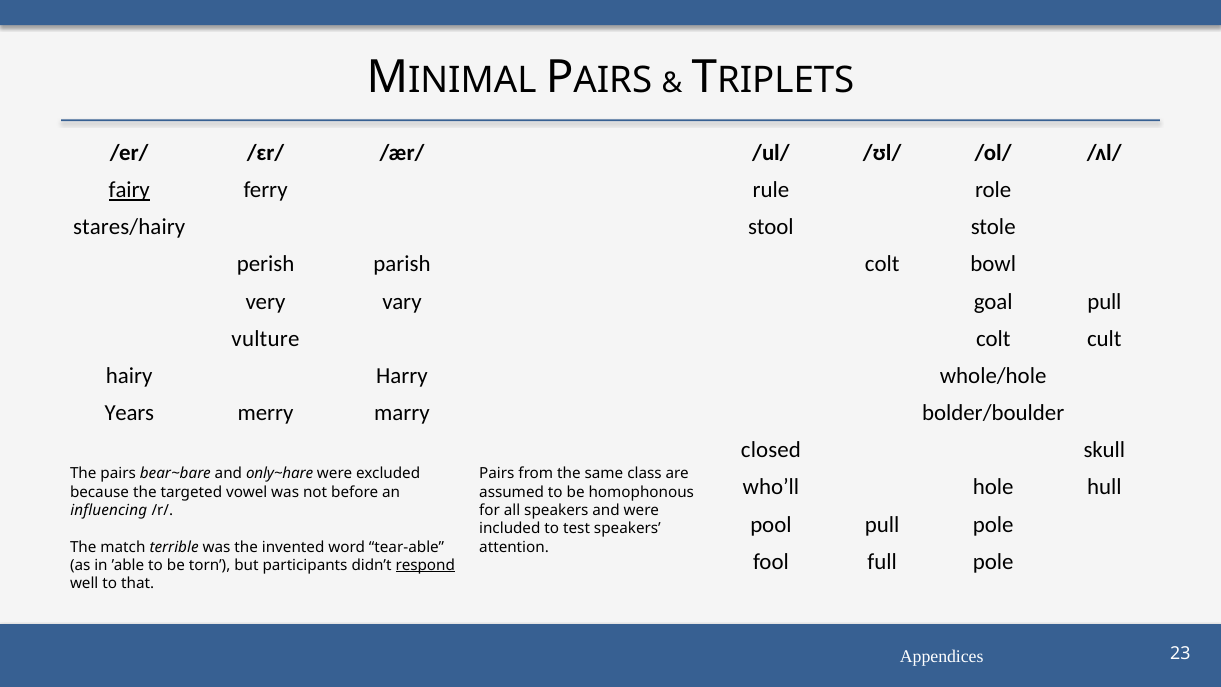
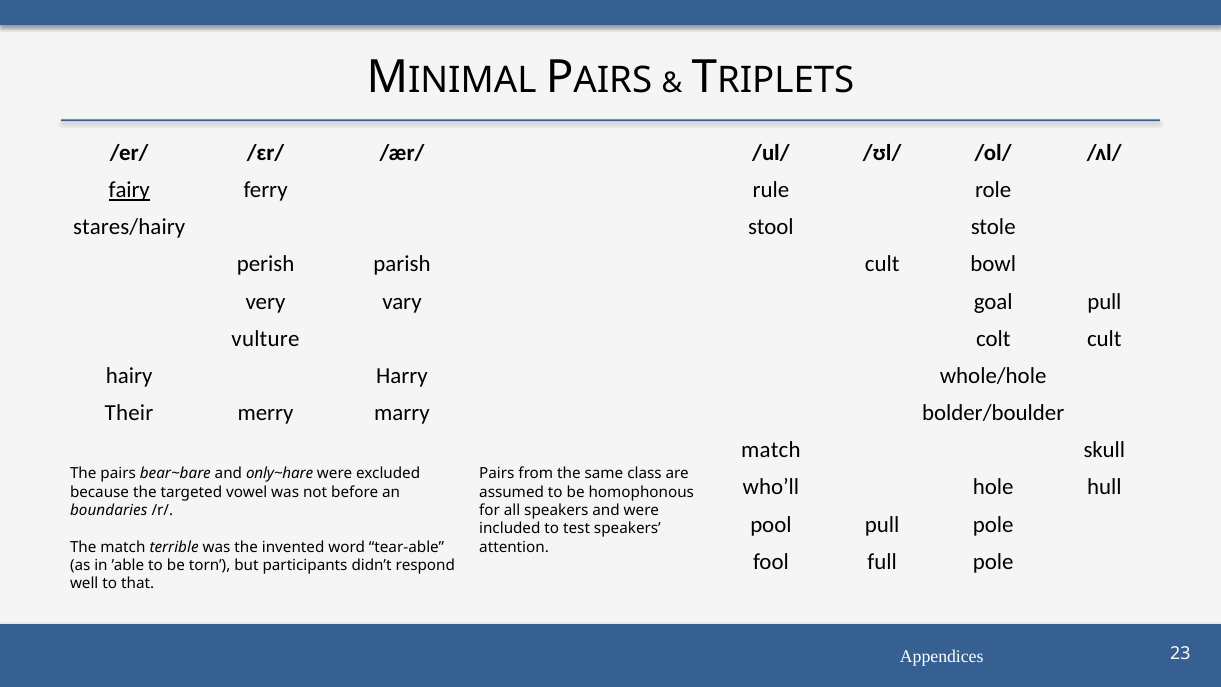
colt at (882, 264): colt -> cult
Years: Years -> Their
closed at (771, 450): closed -> match
influencing: influencing -> boundaries
respond underline: present -> none
